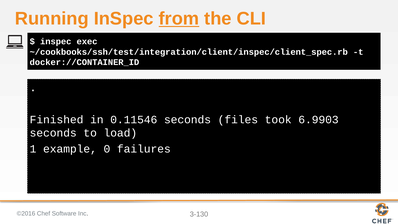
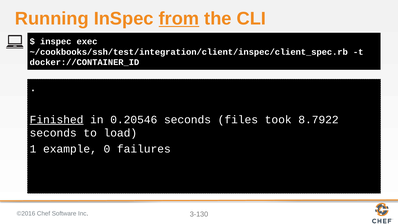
Finished underline: none -> present
0.11546: 0.11546 -> 0.20546
6.9903: 6.9903 -> 8.7922
